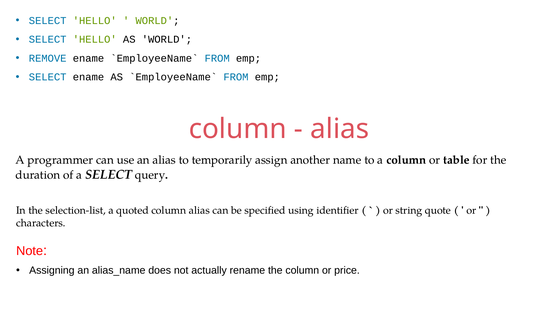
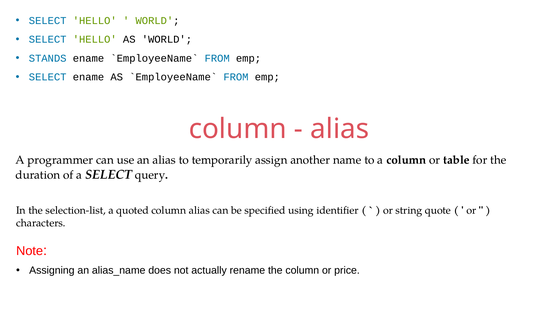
REMOVE: REMOVE -> STANDS
